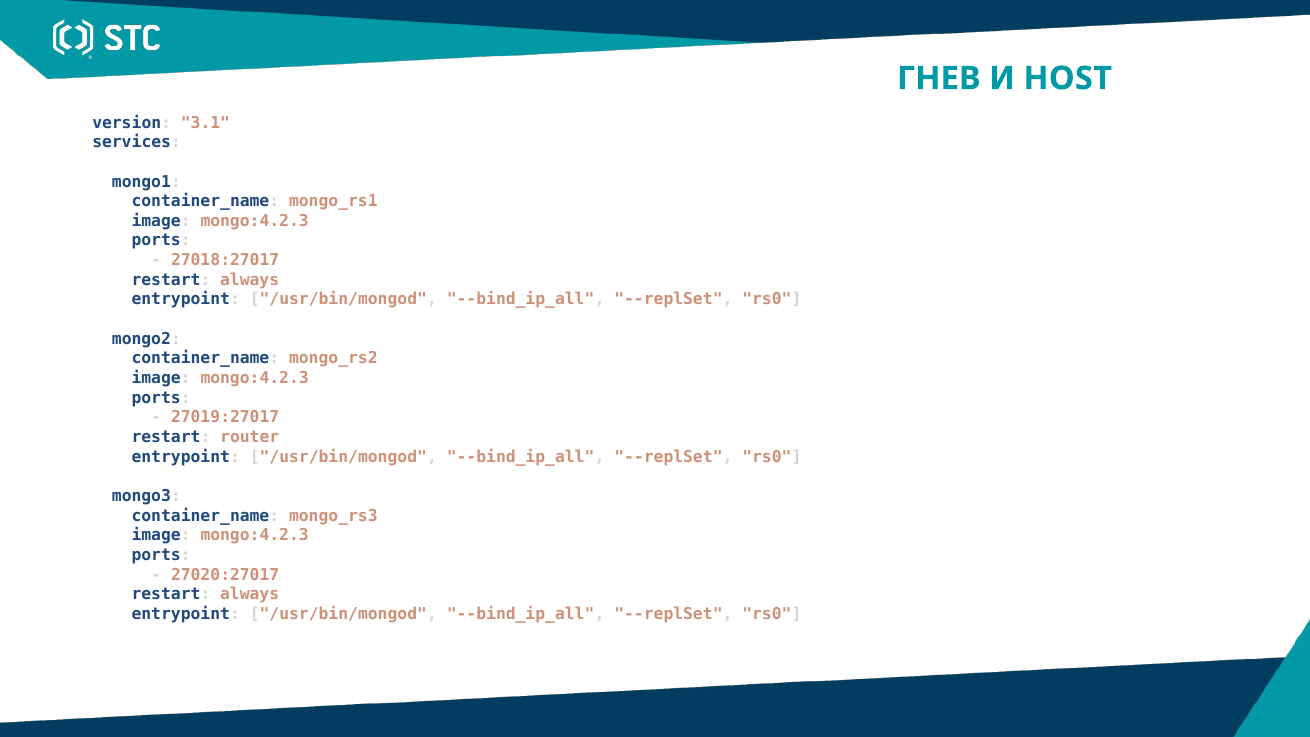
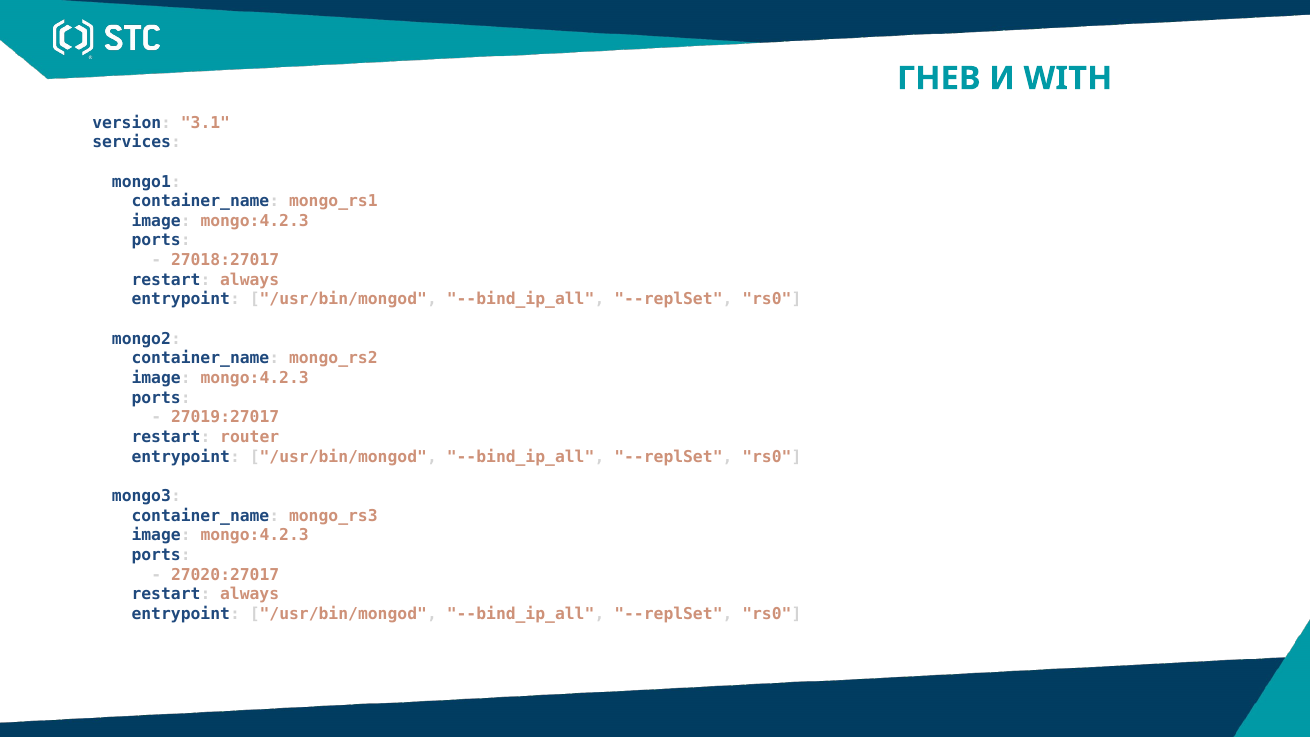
HOST: HOST -> WITH
